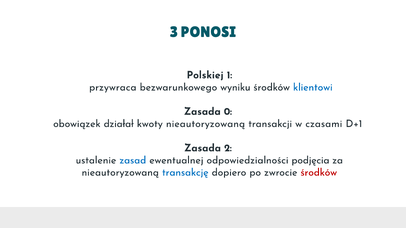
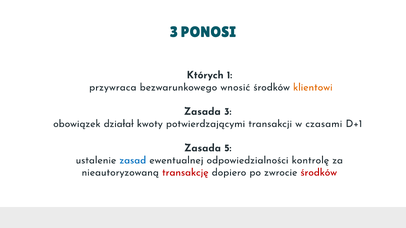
Polskiej: Polskiej -> Których
wyniku: wyniku -> wnosić
klientowi colour: blue -> orange
Zasada 0: 0 -> 3
kwoty nieautoryzowaną: nieautoryzowaną -> potwierdzającymi
2: 2 -> 5
podjęcia: podjęcia -> kontrolę
transakcję colour: blue -> red
